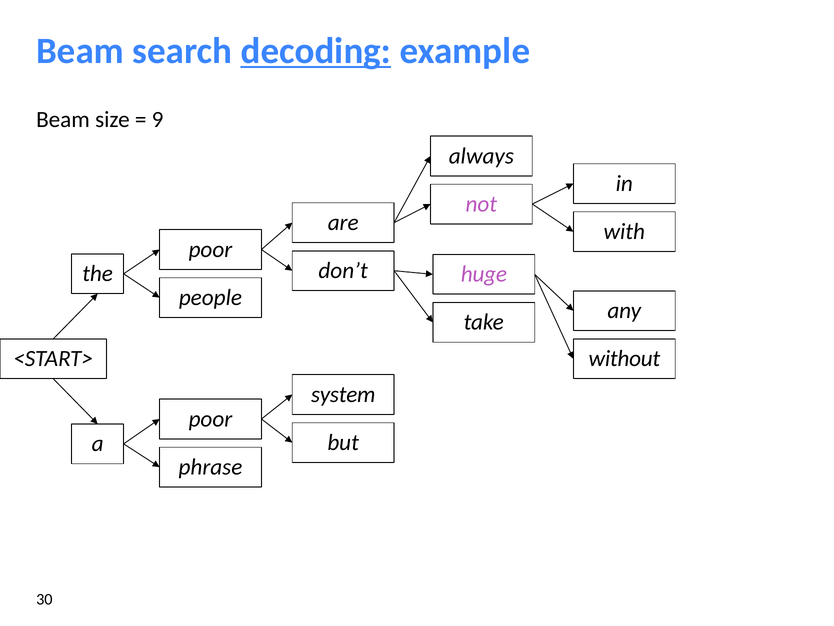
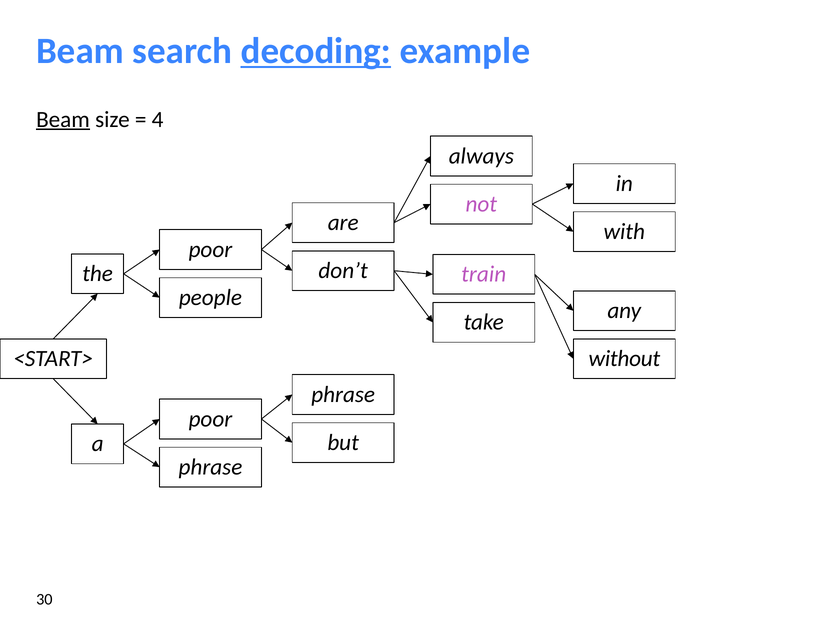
Beam at (63, 119) underline: none -> present
9: 9 -> 4
huge: huge -> train
system at (343, 394): system -> phrase
